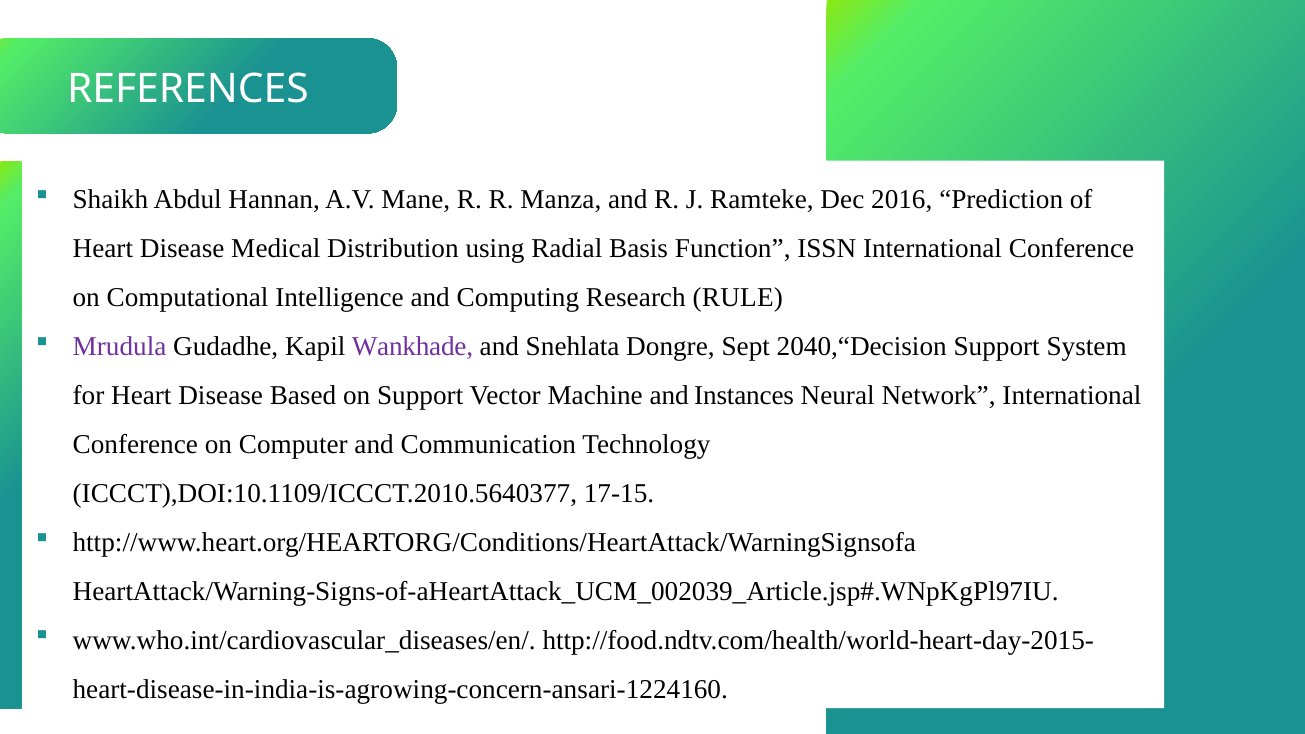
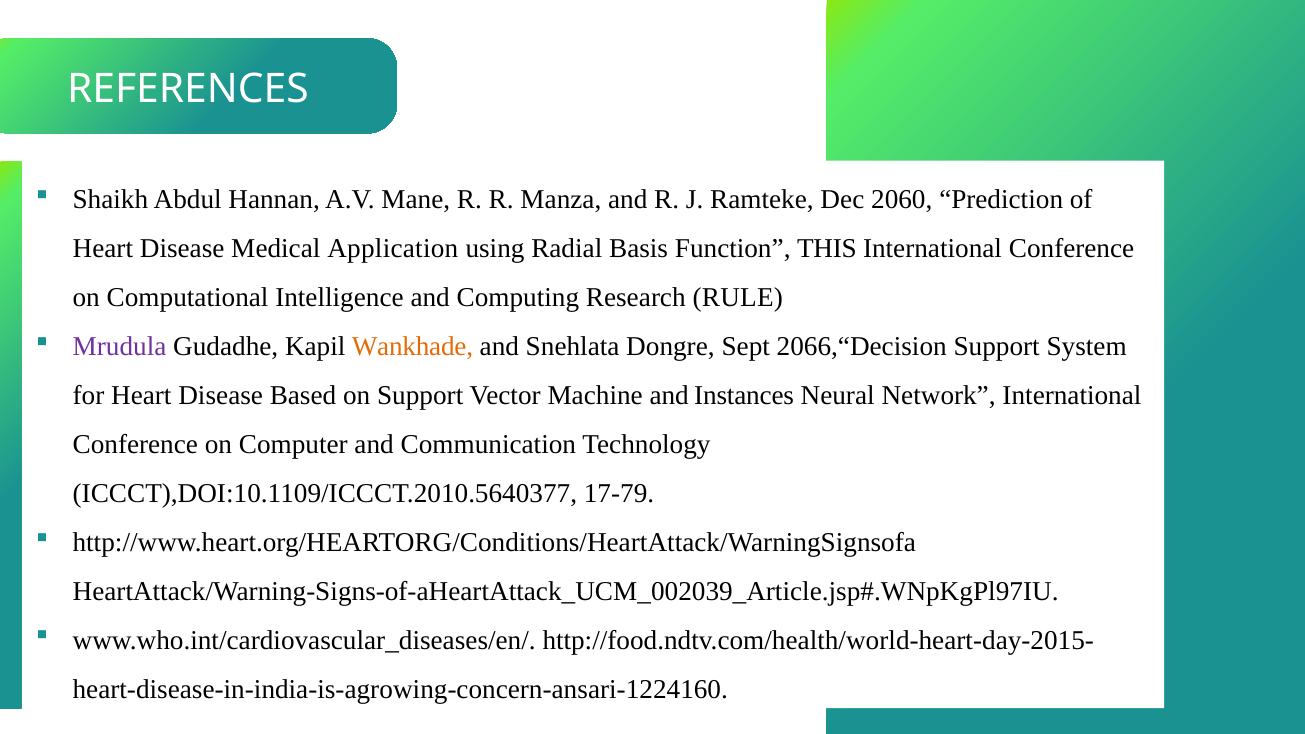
2016: 2016 -> 2060
Distribution: Distribution -> Application
ISSN: ISSN -> THIS
Wankhade colour: purple -> orange
2040,“Decision: 2040,“Decision -> 2066,“Decision
17-15: 17-15 -> 17-79
